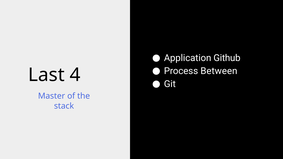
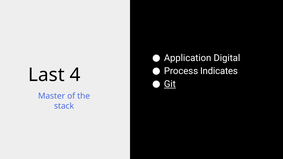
Github: Github -> Digital
Between: Between -> Indicates
Git underline: none -> present
